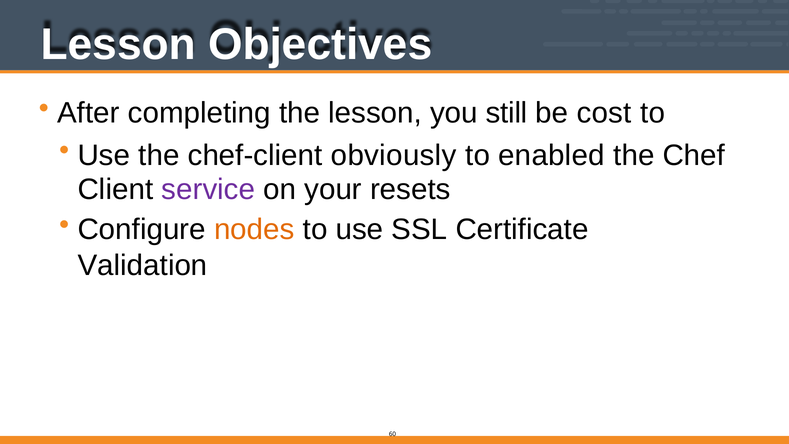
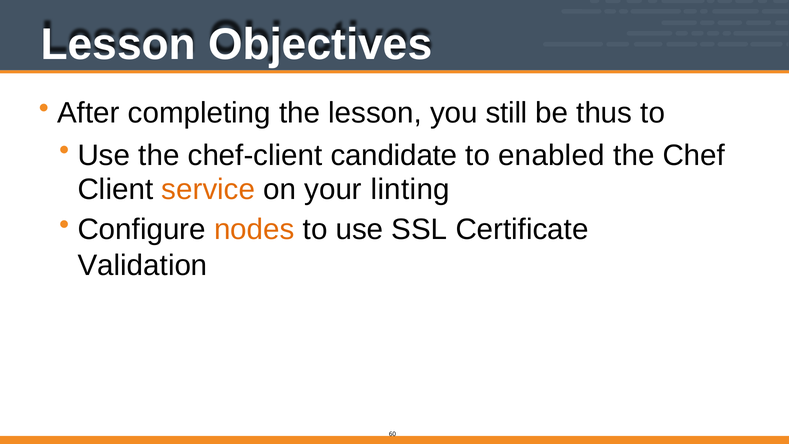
cost: cost -> thus
obviously: obviously -> candidate
service colour: purple -> orange
resets: resets -> linting
